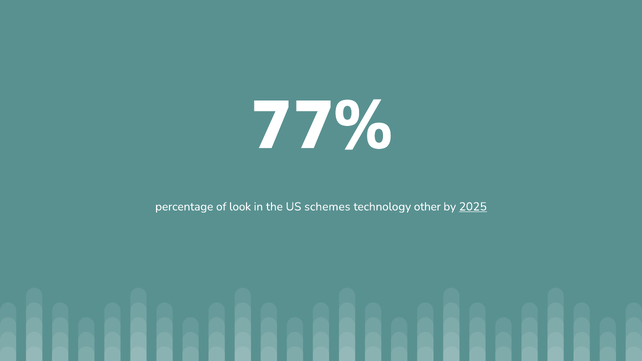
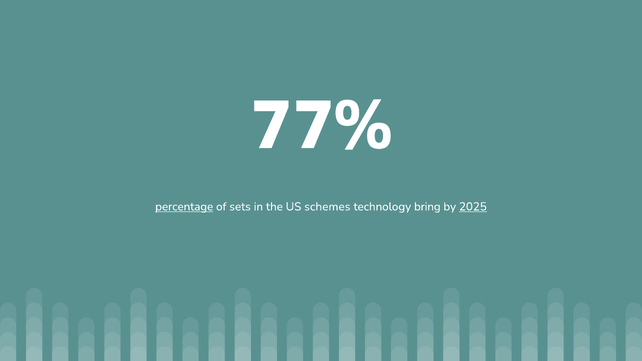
percentage underline: none -> present
look: look -> sets
other: other -> bring
